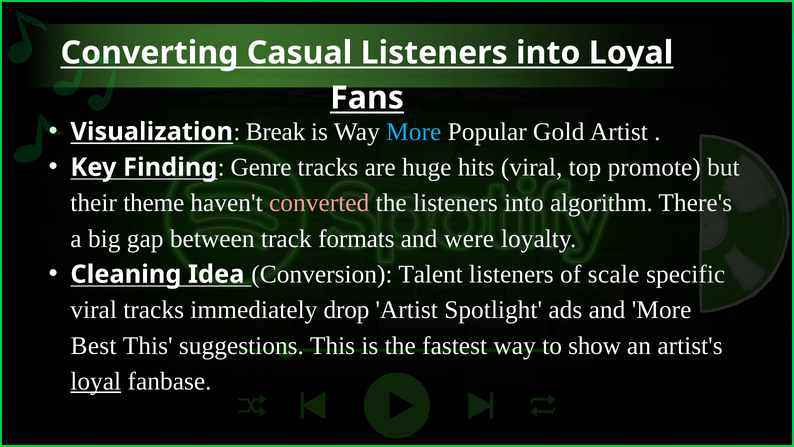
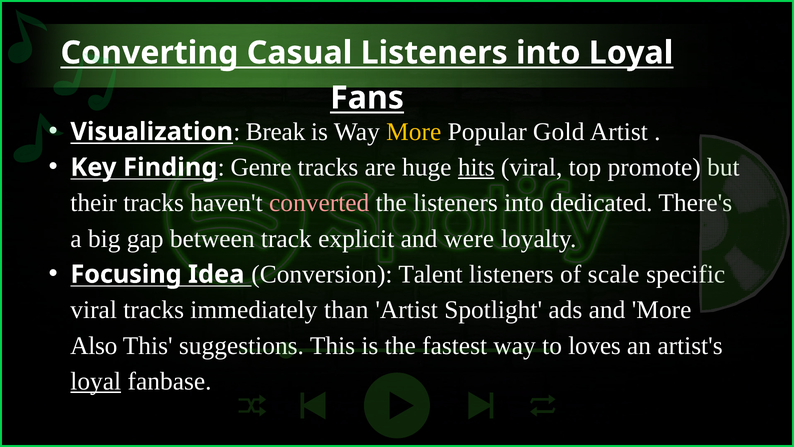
More at (414, 132) colour: light blue -> yellow
hits underline: none -> present
their theme: theme -> tracks
algorithm: algorithm -> dedicated
formats: formats -> explicit
Cleaning: Cleaning -> Focusing
drop: drop -> than
Best: Best -> Also
show: show -> loves
